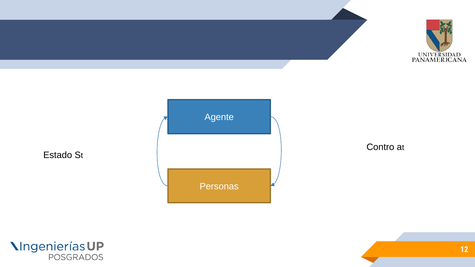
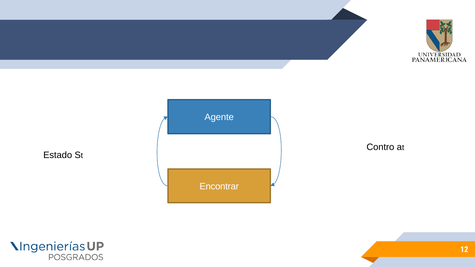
Personas: Personas -> Encontrar
